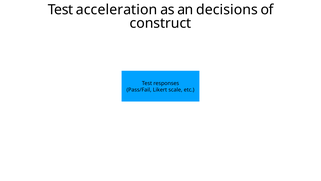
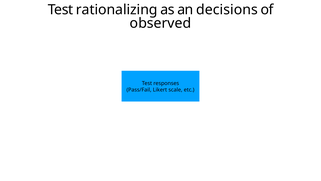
acceleration: acceleration -> rationalizing
construct: construct -> observed
